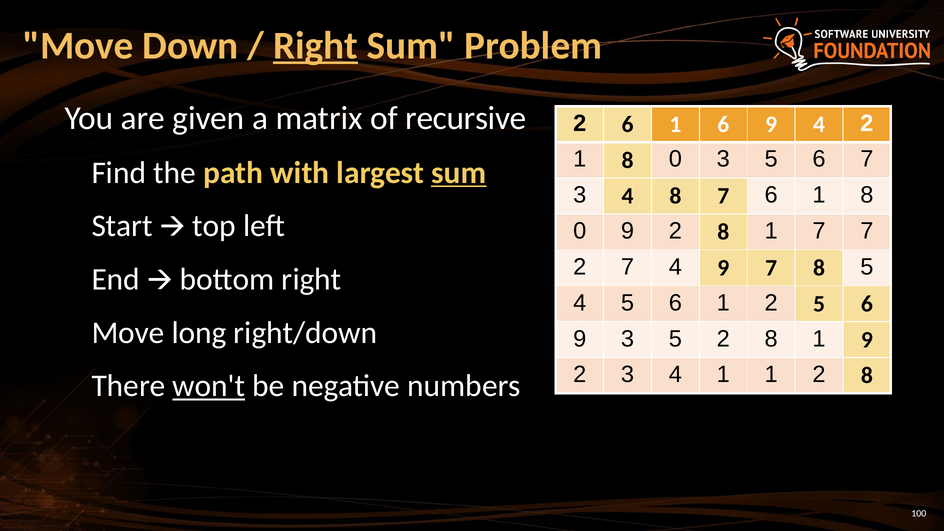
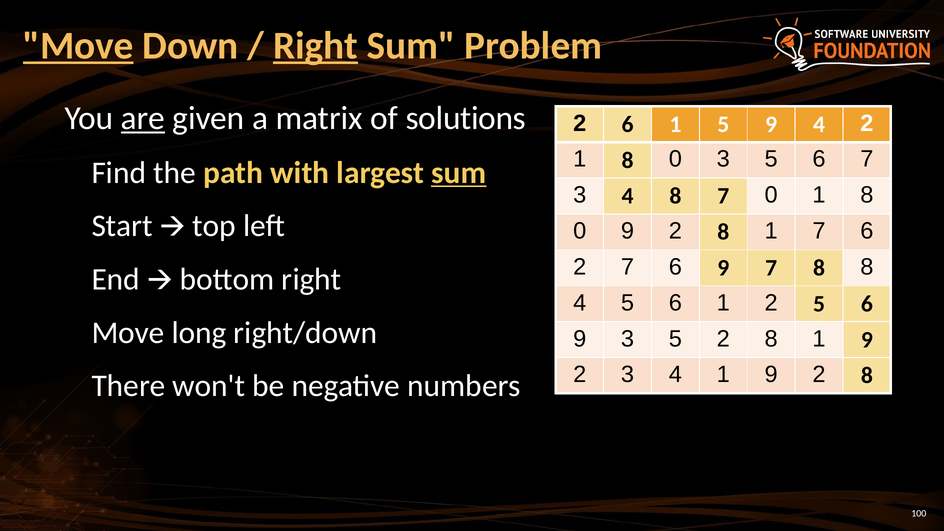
Move underline: none -> present
are underline: none -> present
recursive: recursive -> solutions
1 6: 6 -> 5
7 6: 6 -> 0
1 7 7: 7 -> 6
2 7 4: 4 -> 6
8 5: 5 -> 8
4 1 1: 1 -> 9
won't underline: present -> none
